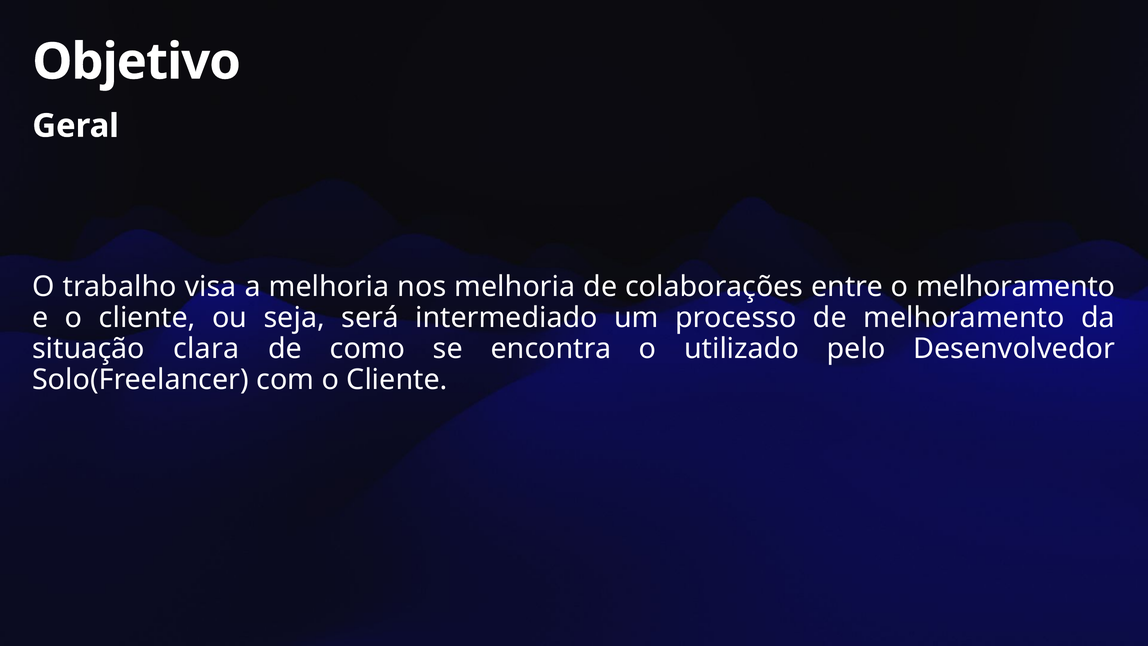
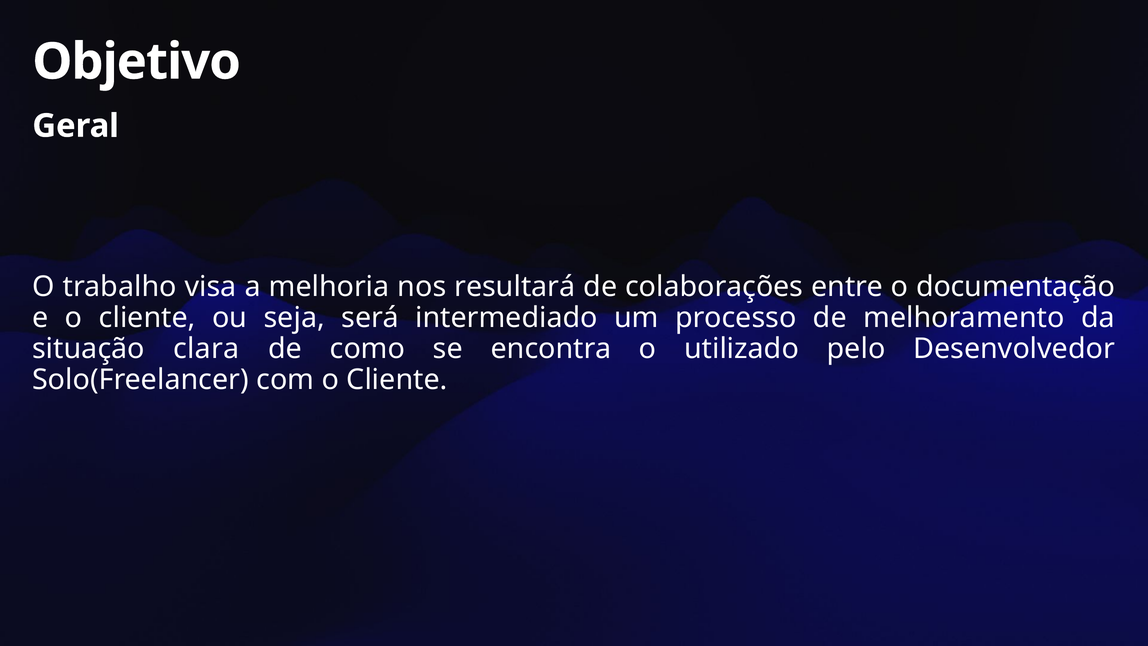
nos melhoria: melhoria -> resultará
o melhoramento: melhoramento -> documentação
